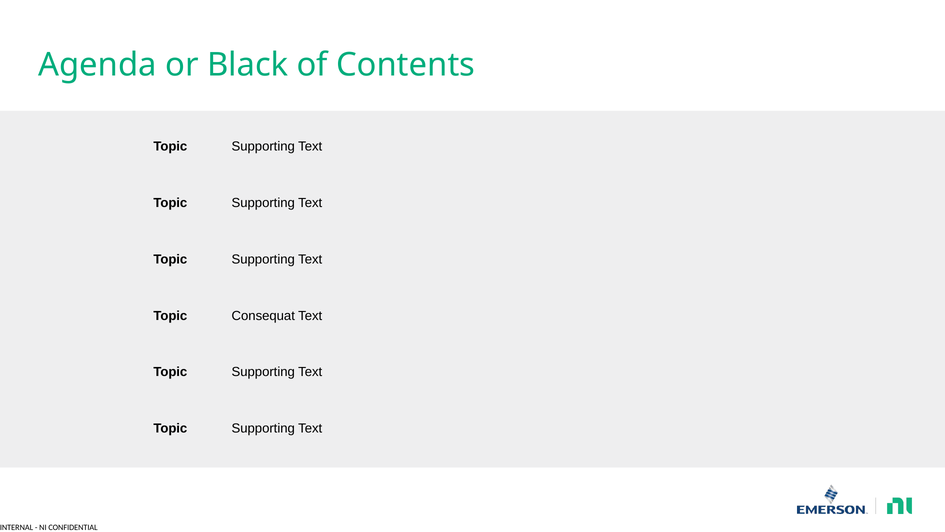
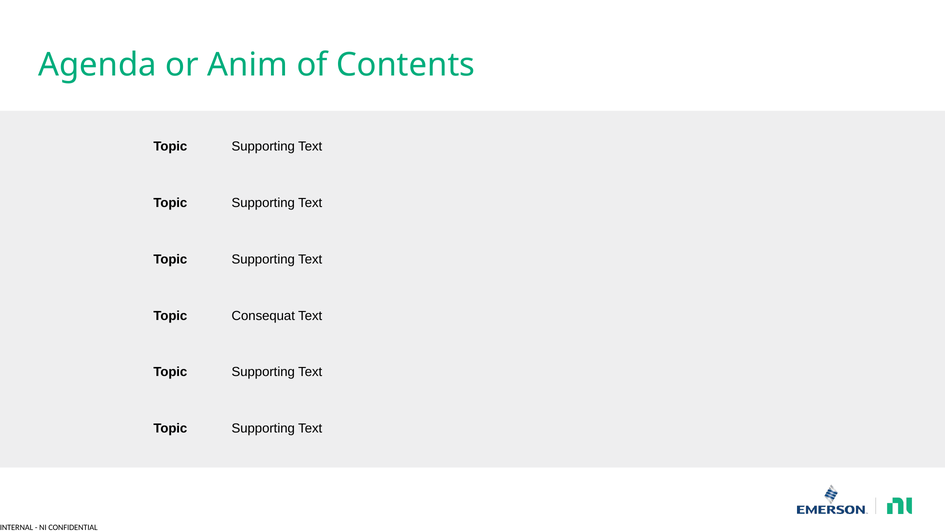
Black: Black -> Anim
